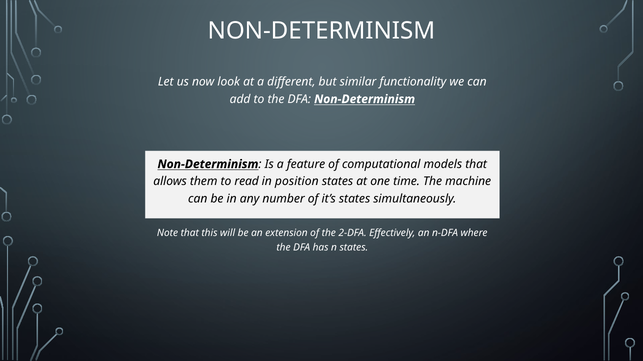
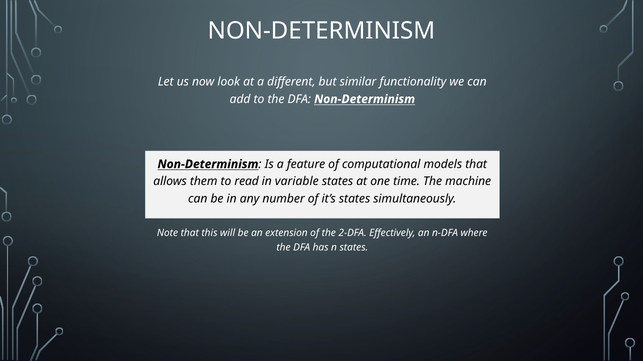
position: position -> variable
